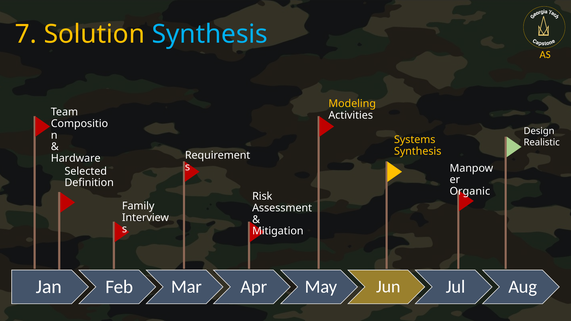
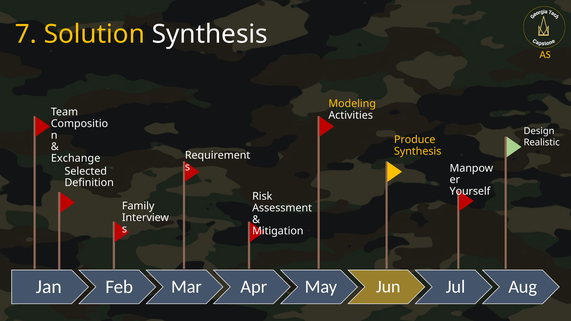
Synthesis at (210, 34) colour: light blue -> white
Systems: Systems -> Produce
Hardware: Hardware -> Exchange
Organic: Organic -> Yourself
